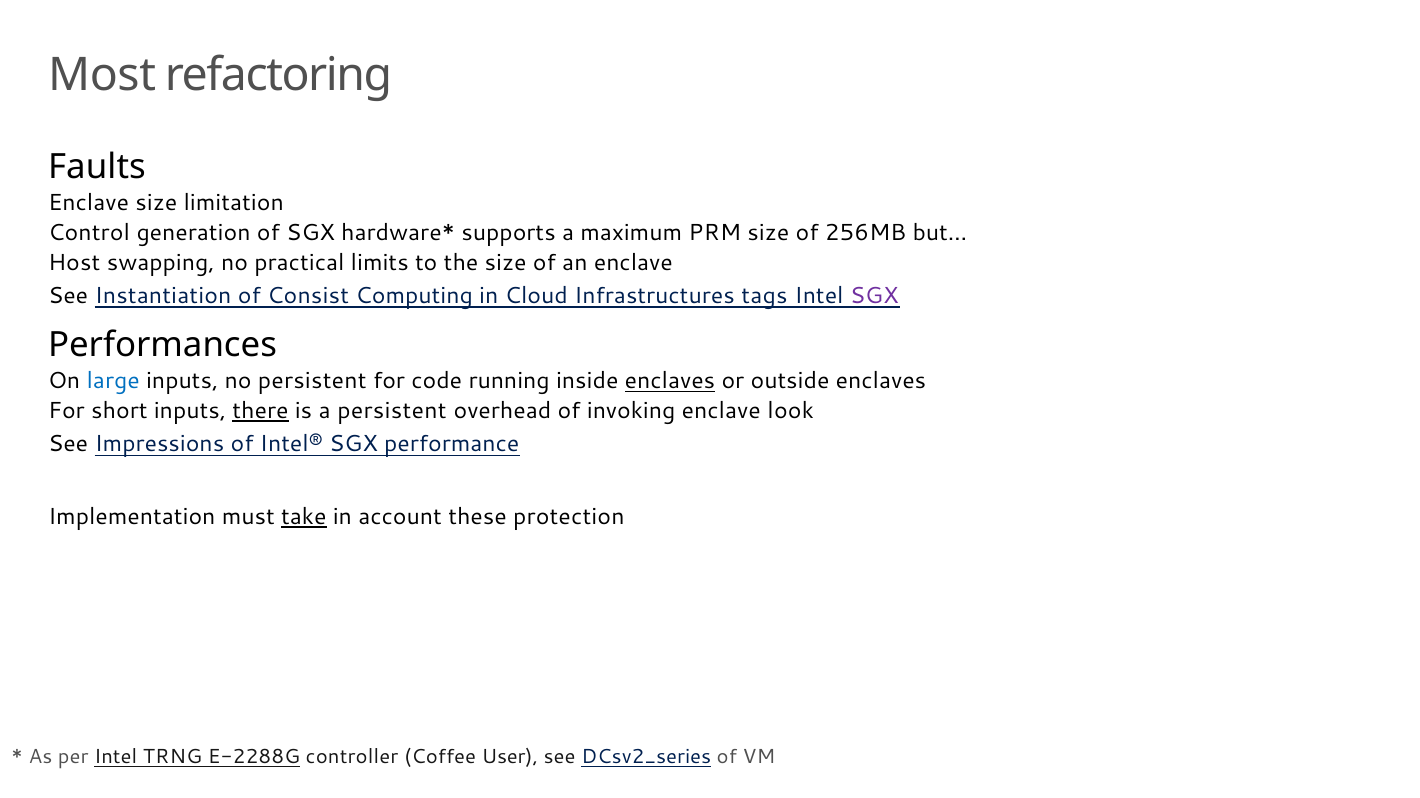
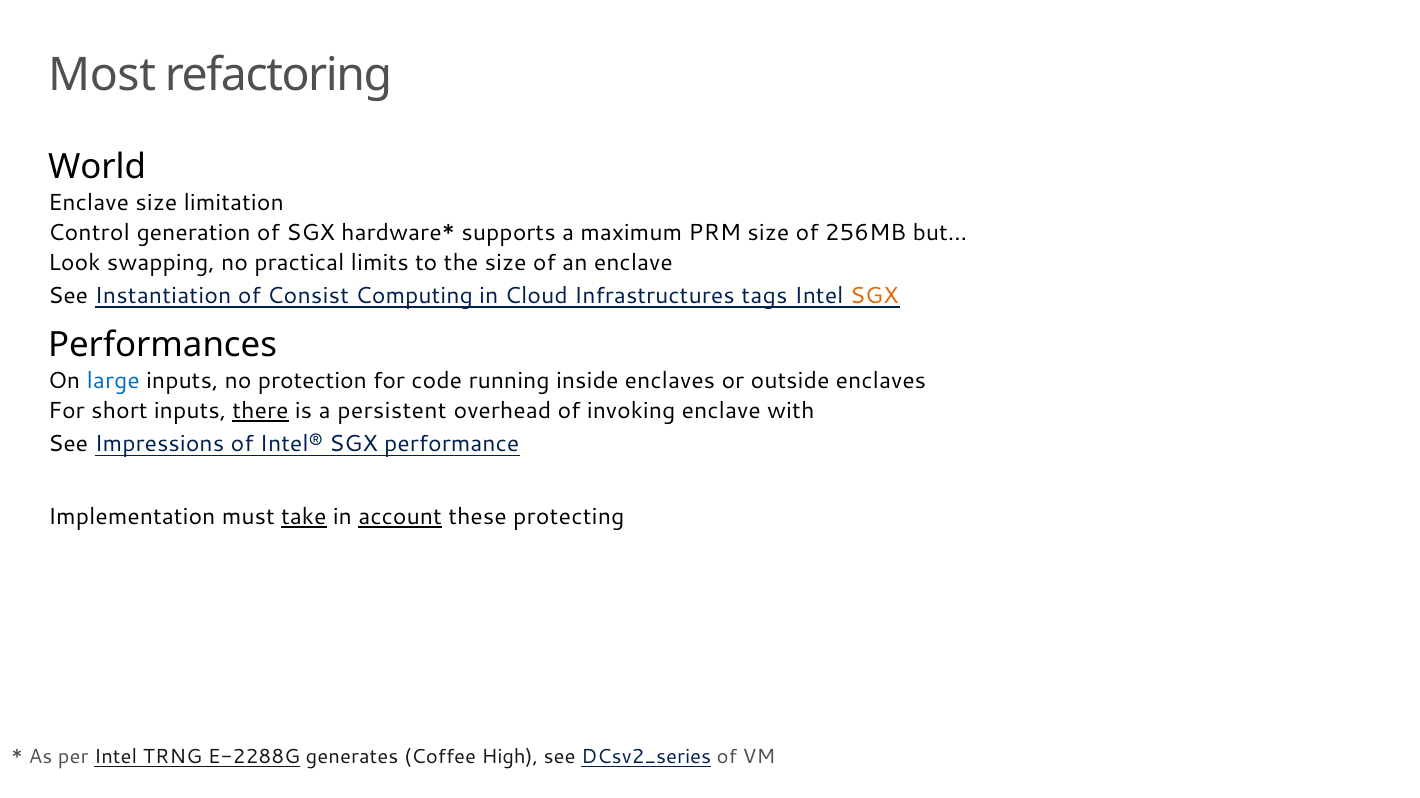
Faults: Faults -> World
Host: Host -> Look
SGX at (874, 296) colour: purple -> orange
no persistent: persistent -> protection
enclaves at (670, 382) underline: present -> none
look: look -> with
account underline: none -> present
protection: protection -> protecting
controller: controller -> generates
User: User -> High
